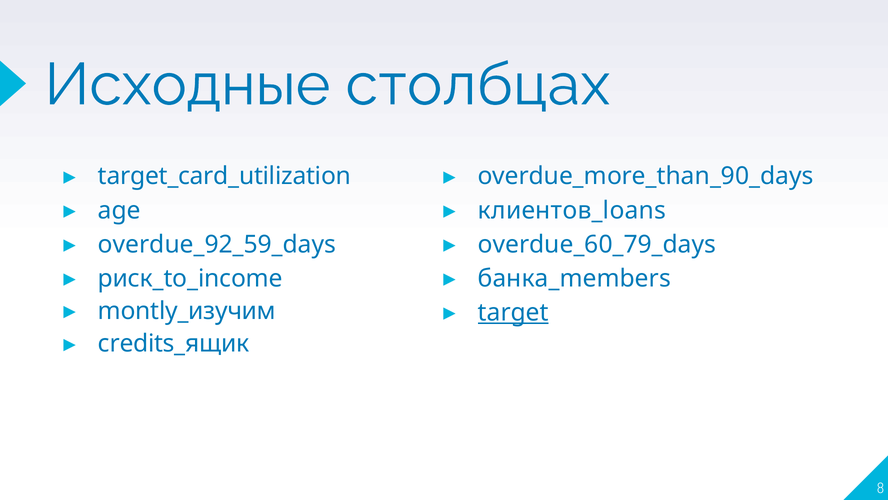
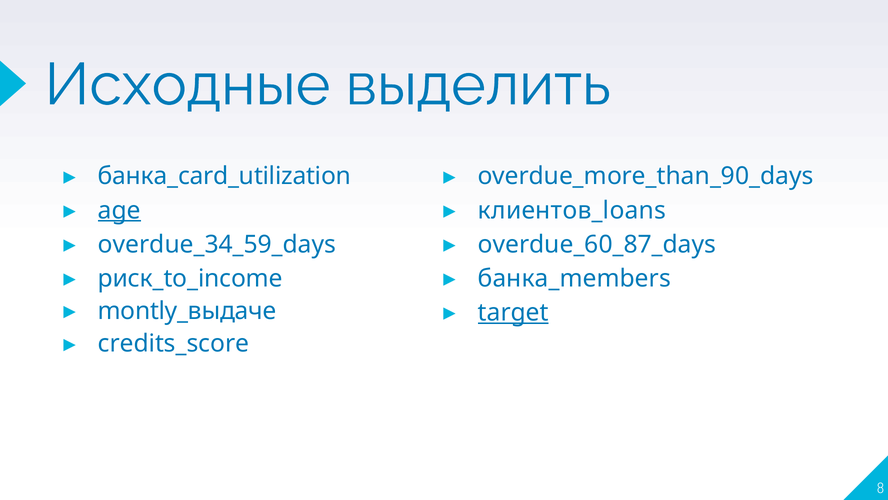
столбцах: столбцах -> выделить
target_card_utilization: target_card_utilization -> банка_card_utilization
age underline: none -> present
overdue_92_59_days: overdue_92_59_days -> overdue_34_59_days
overdue_60_79_days: overdue_60_79_days -> overdue_60_87_days
montly_изучим: montly_изучим -> montly_выдаче
credits_ящик: credits_ящик -> credits_score
